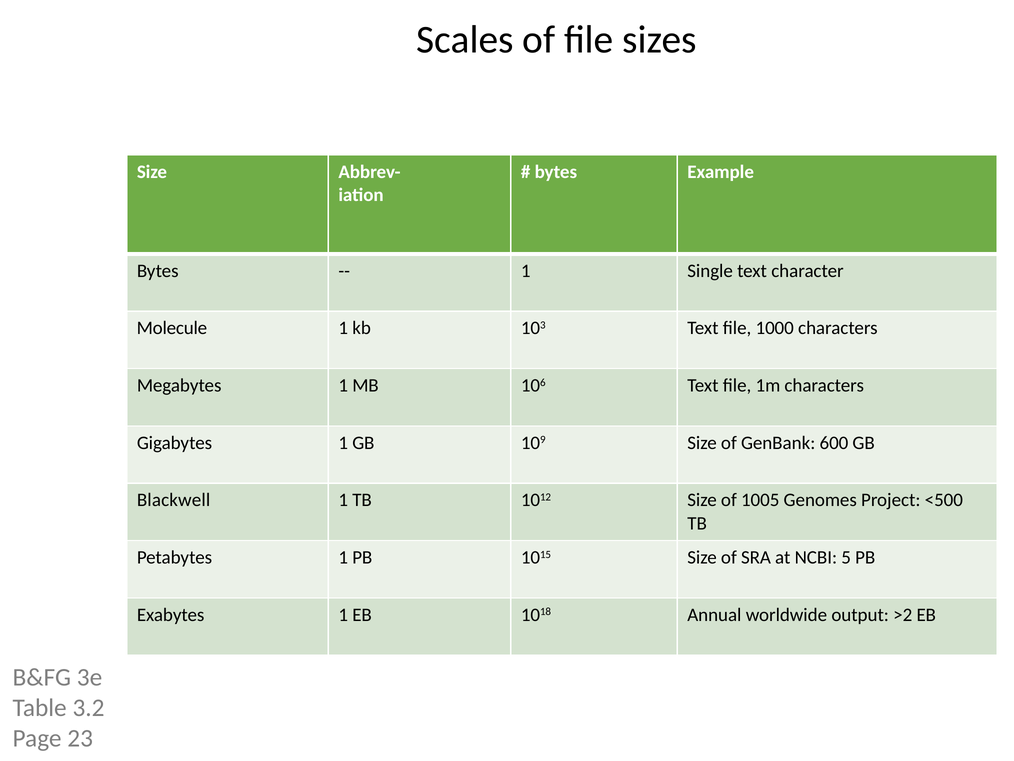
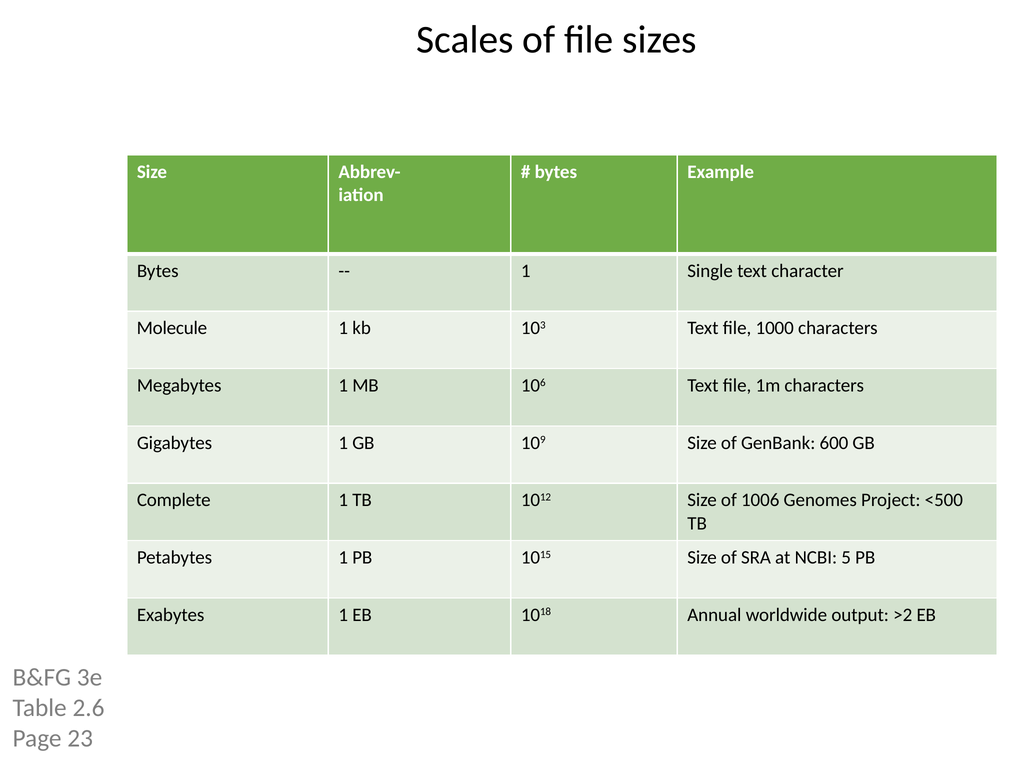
Blackwell: Blackwell -> Complete
1005: 1005 -> 1006
3.2: 3.2 -> 2.6
